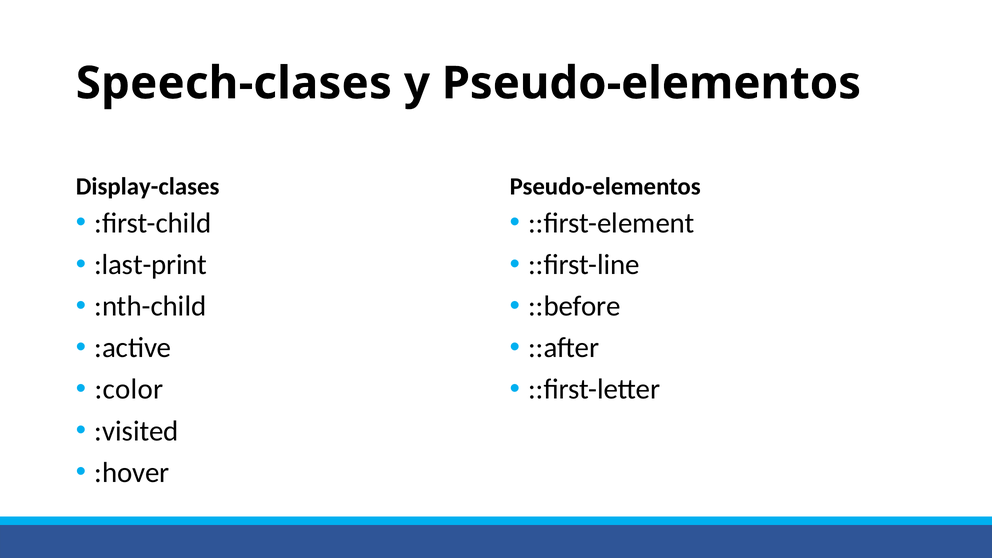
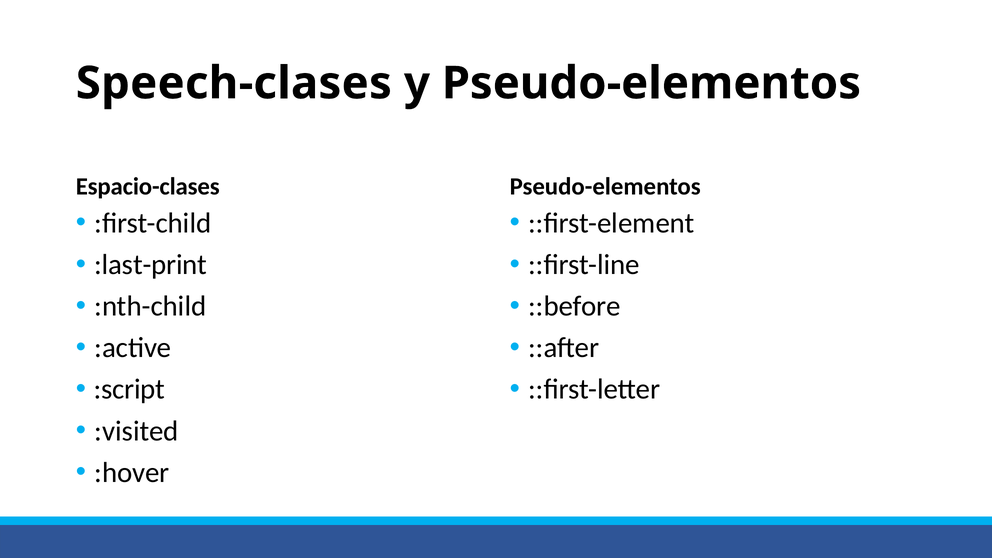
Display-clases: Display-clases -> Espacio-clases
:color: :color -> :script
